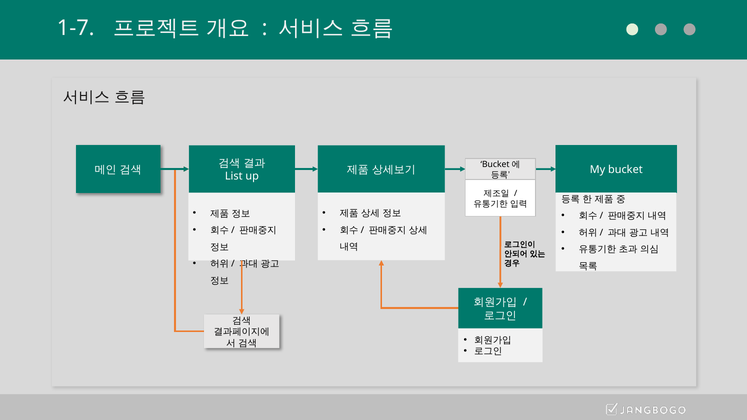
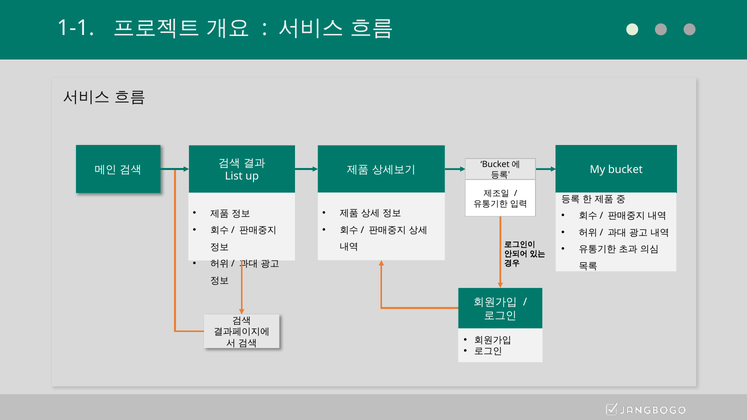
1-7: 1-7 -> 1-1
